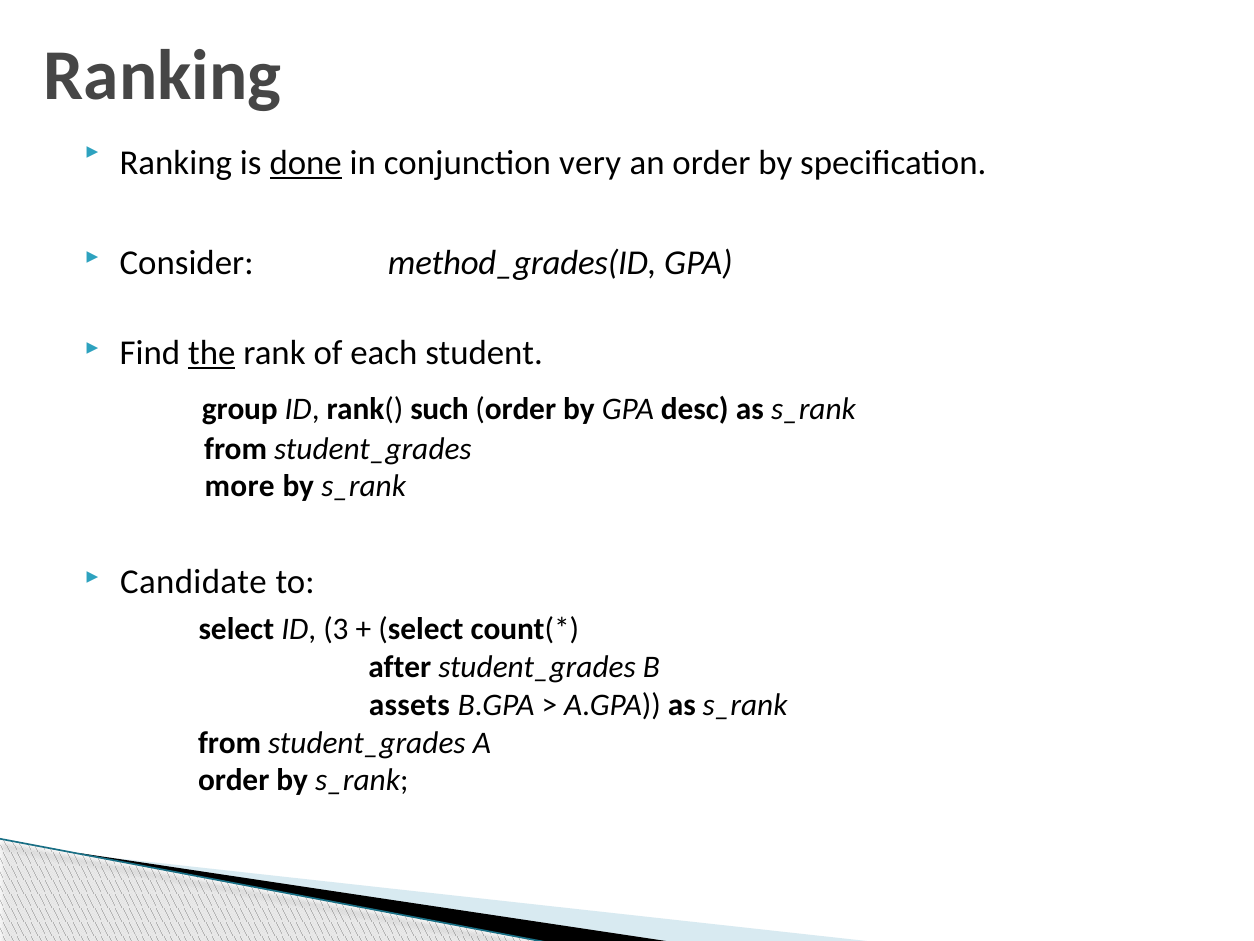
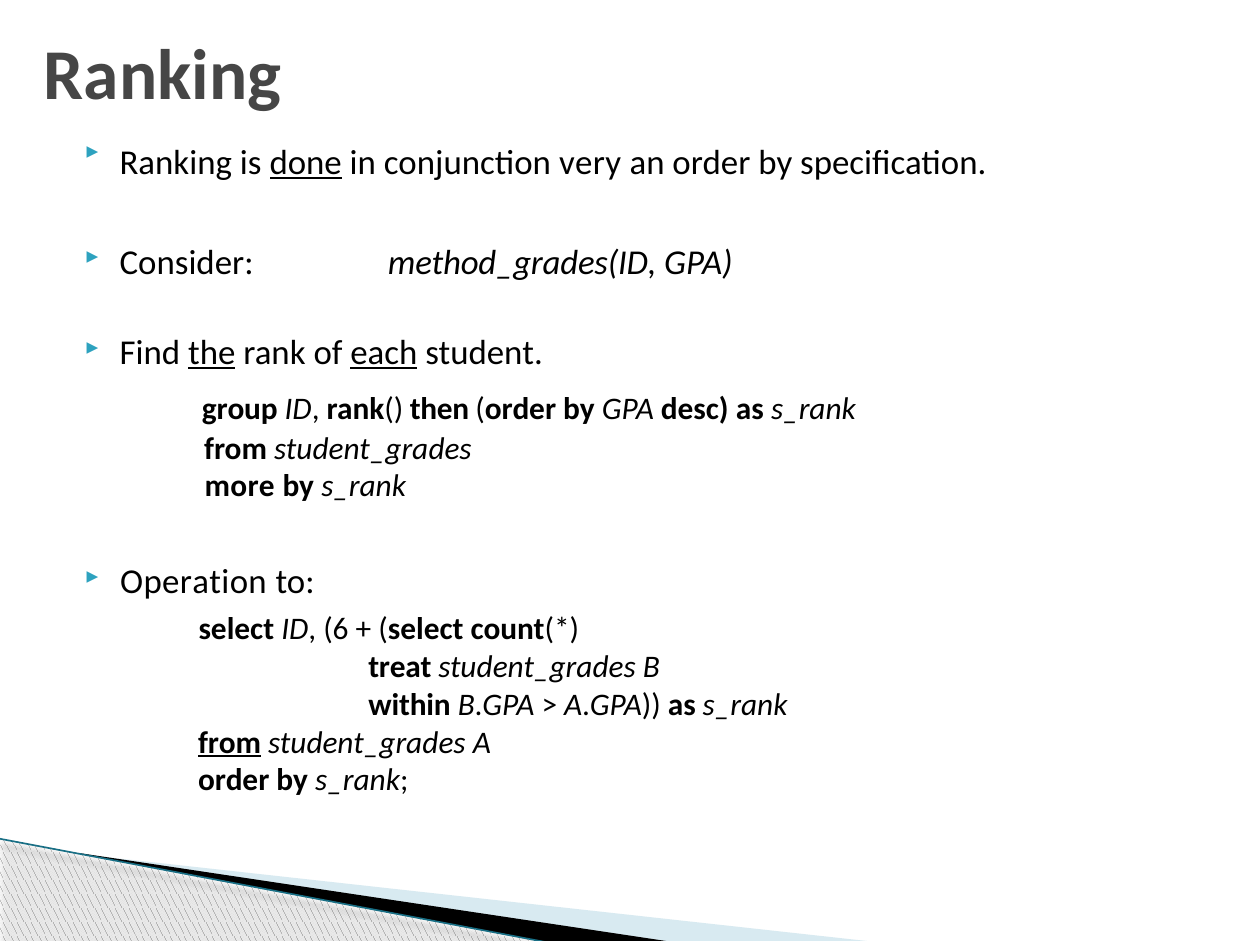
each underline: none -> present
such: such -> then
Candidate: Candidate -> Operation
3: 3 -> 6
after: after -> treat
assets: assets -> within
from at (230, 742) underline: none -> present
